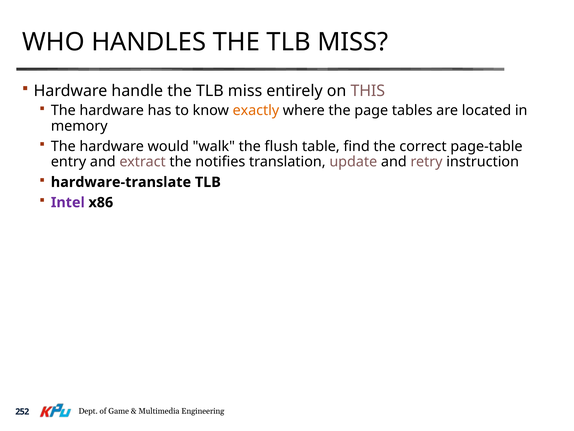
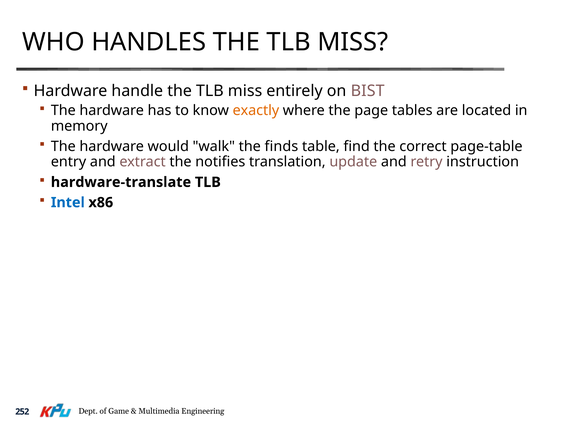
THIS: THIS -> BIST
flush: flush -> finds
Intel colour: purple -> blue
